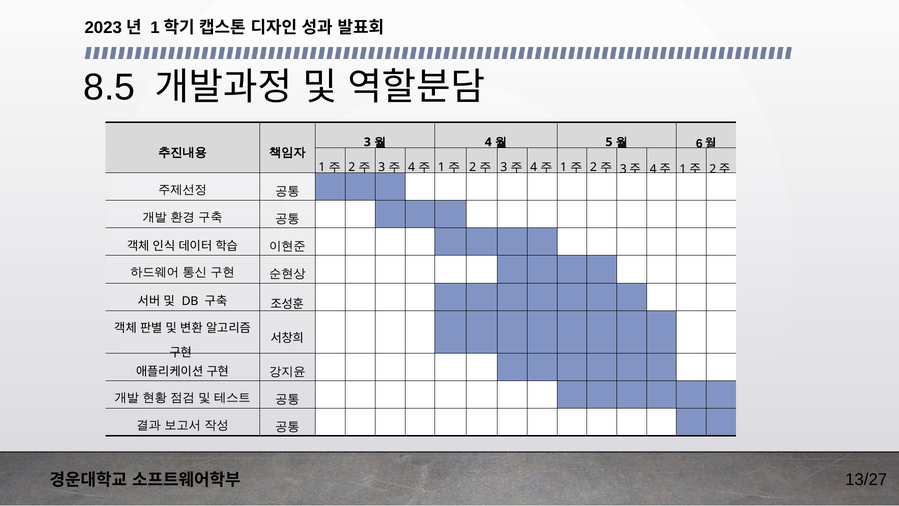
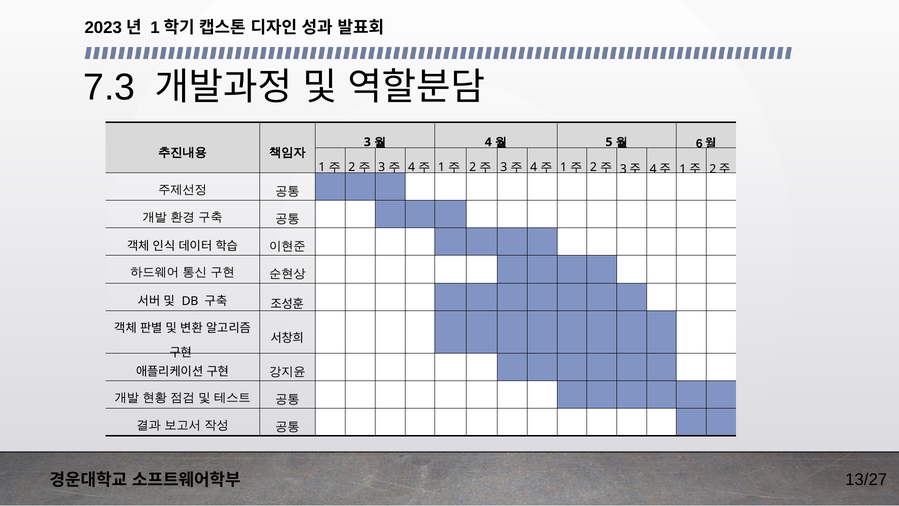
8.5: 8.5 -> 7.3
